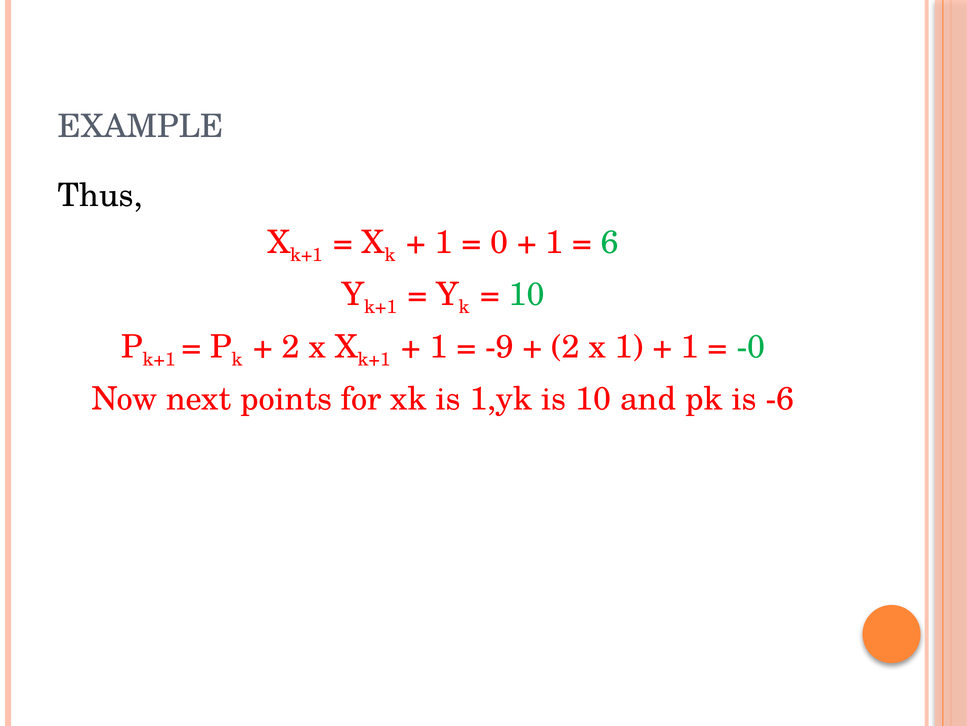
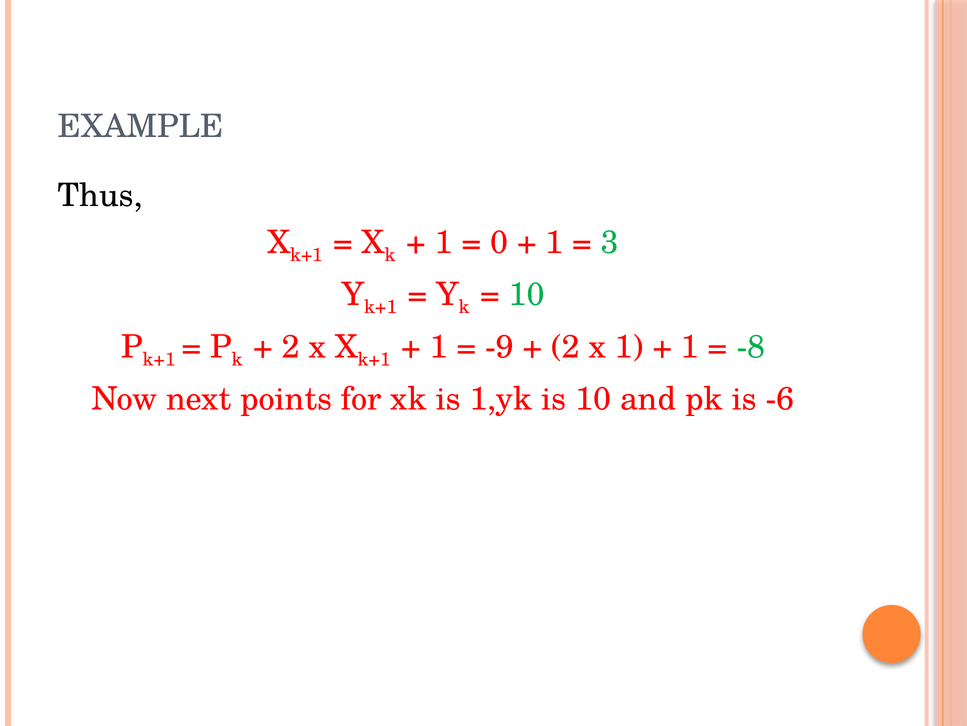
6: 6 -> 3
-0: -0 -> -8
